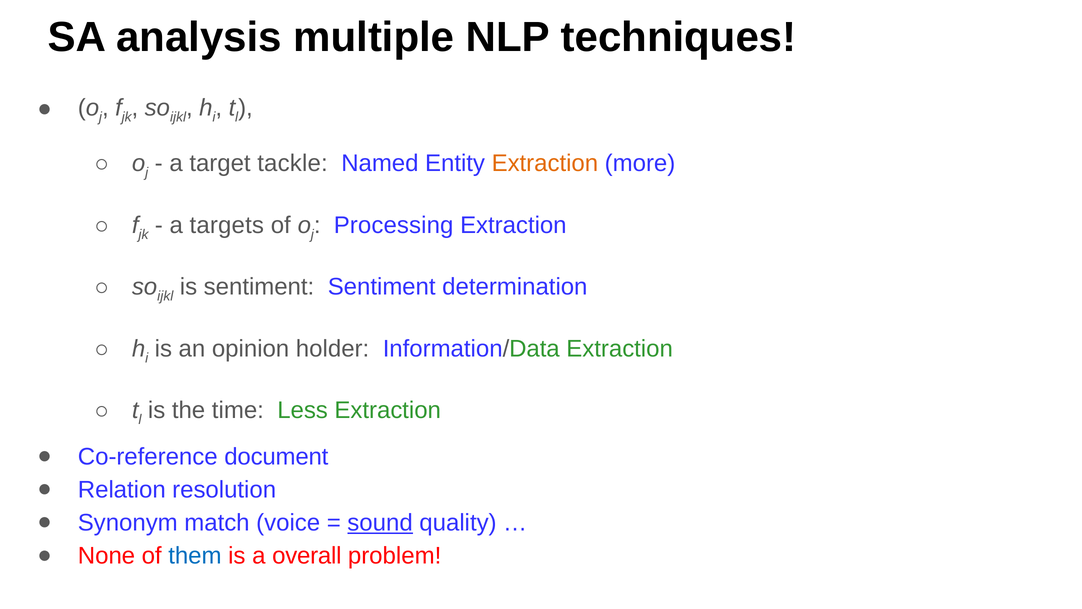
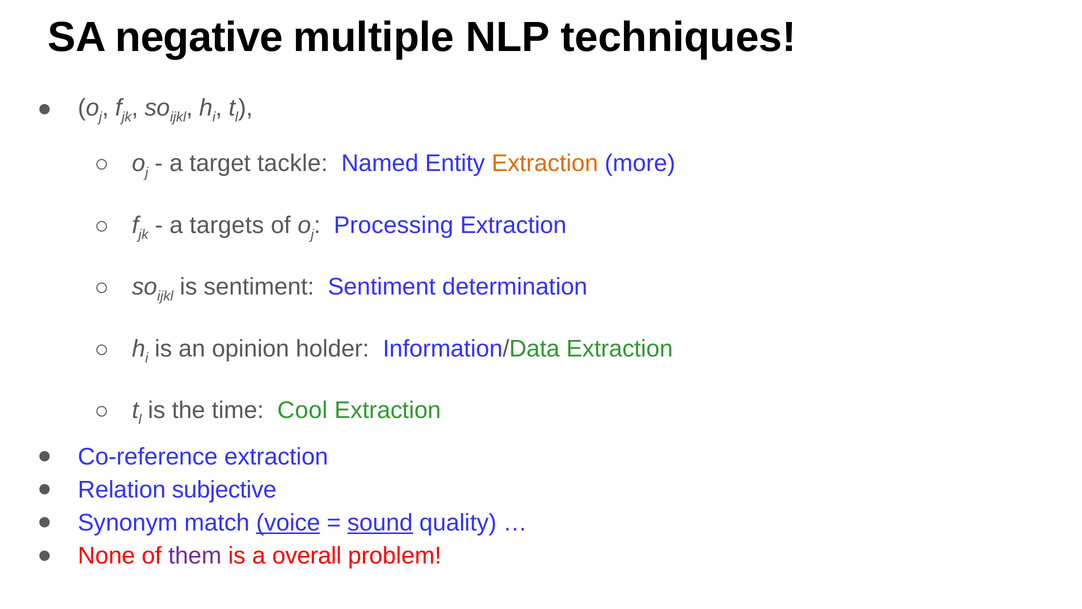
analysis: analysis -> negative
Less: Less -> Cool
Co-reference document: document -> extraction
resolution: resolution -> subjective
voice underline: none -> present
them colour: blue -> purple
